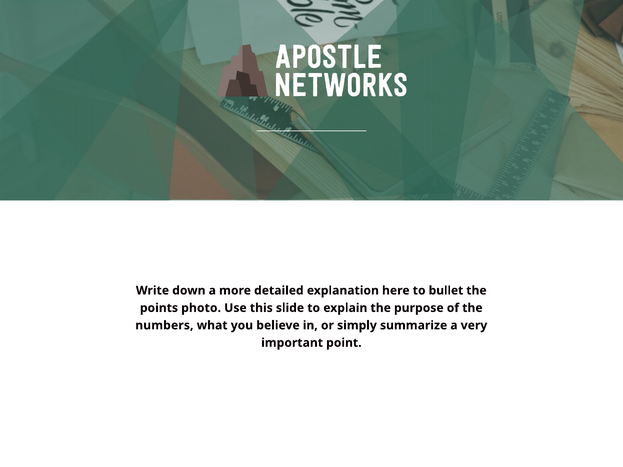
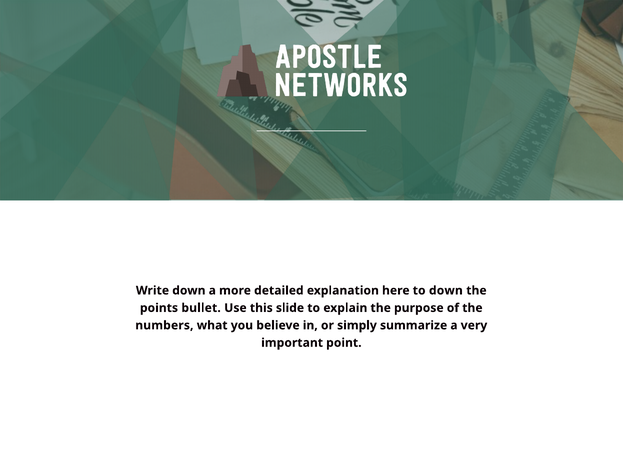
to bullet: bullet -> down
photo: photo -> bullet
